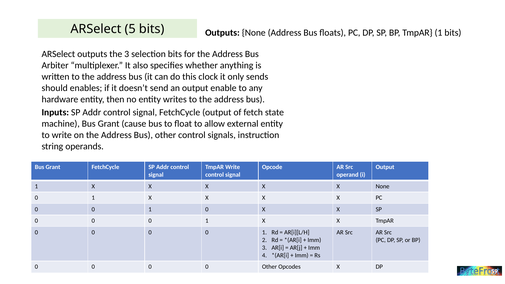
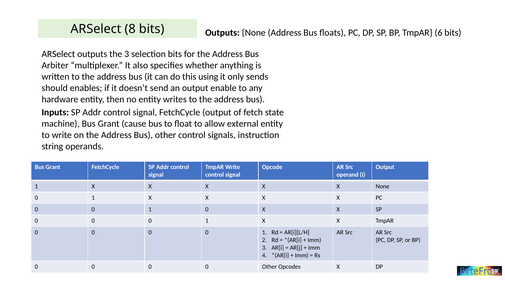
5: 5 -> 8
TmpAR 1: 1 -> 6
clock: clock -> using
